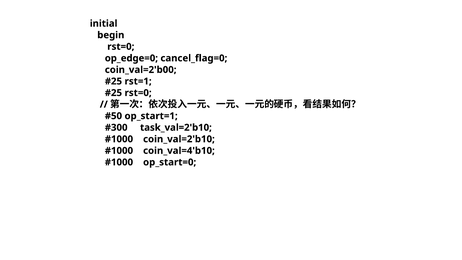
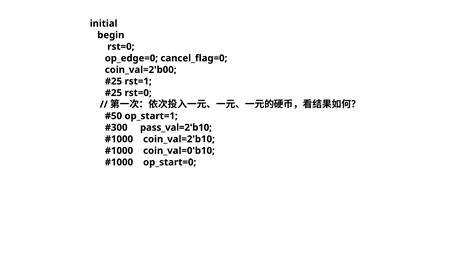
task_val=2'b10: task_val=2'b10 -> pass_val=2'b10
coin_val=4'b10: coin_val=4'b10 -> coin_val=0'b10
